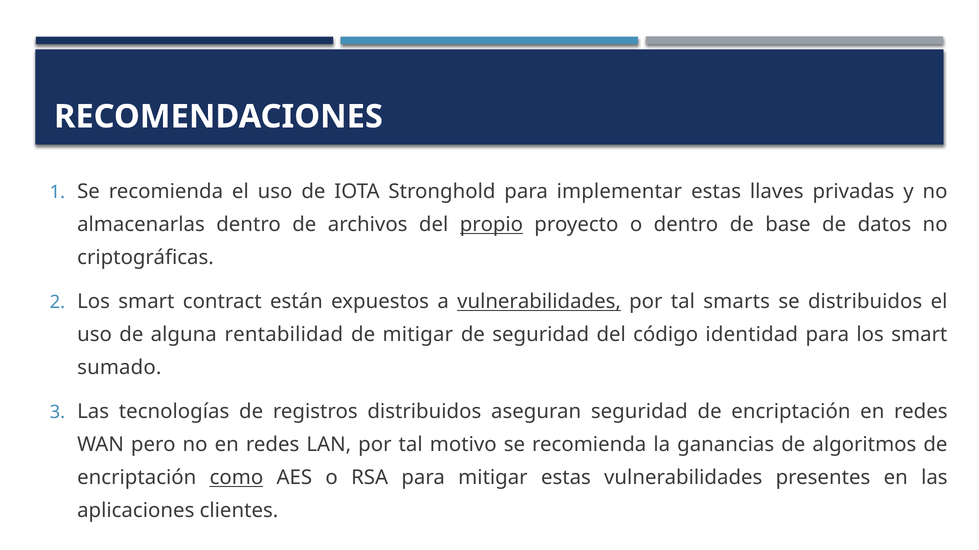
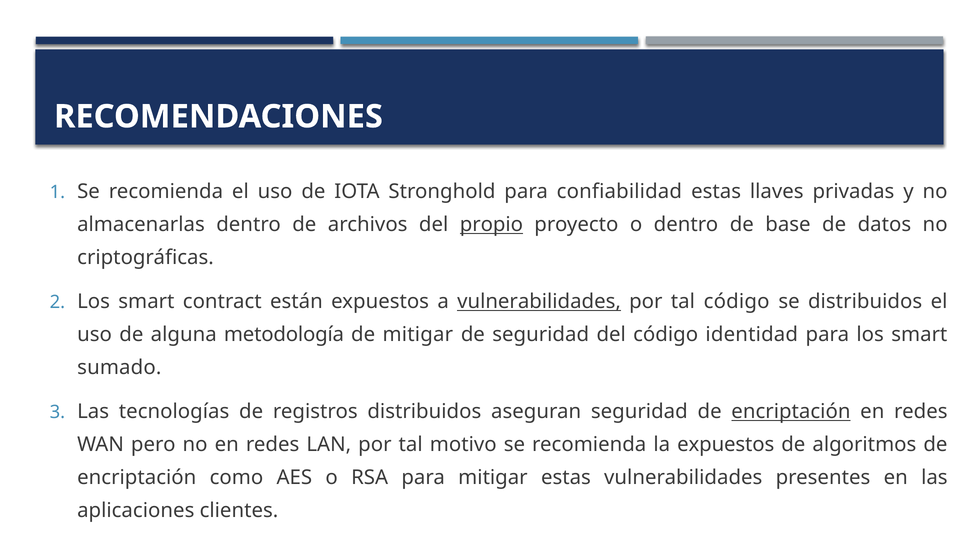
implementar: implementar -> confiabilidad
tal smarts: smarts -> código
rentabilidad: rentabilidad -> metodología
encriptación at (791, 412) underline: none -> present
la ganancias: ganancias -> expuestos
como underline: present -> none
